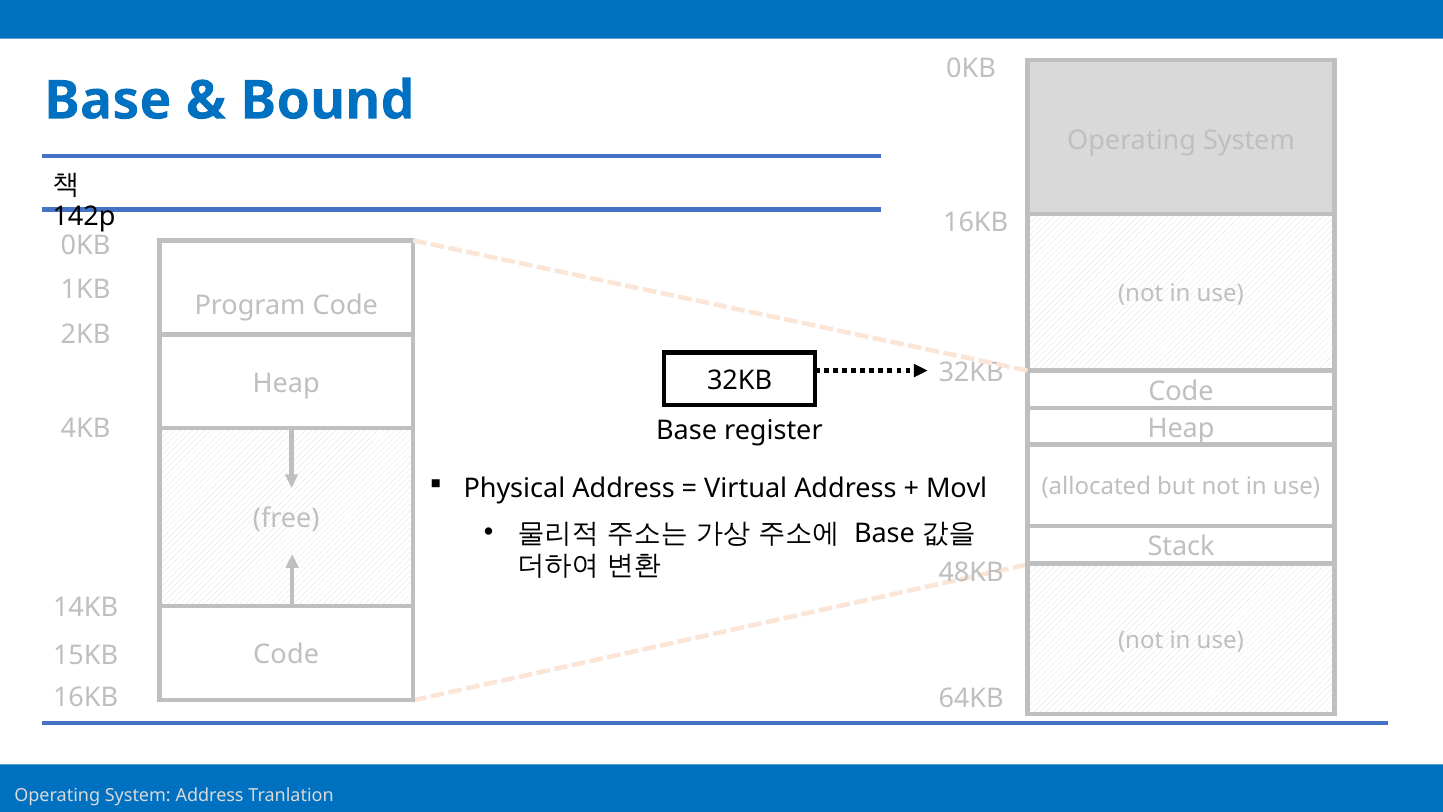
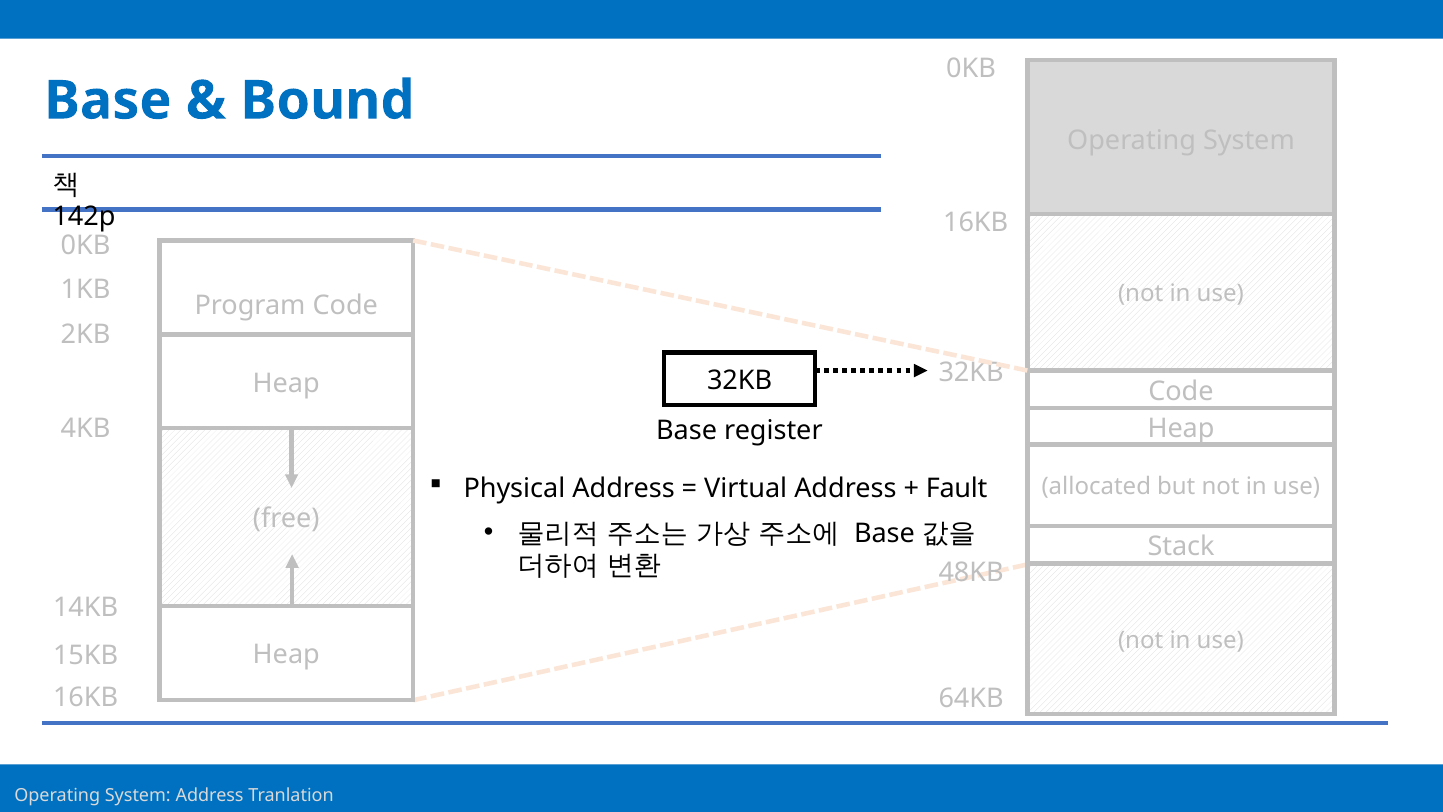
Movl: Movl -> Fault
Code at (286, 655): Code -> Heap
